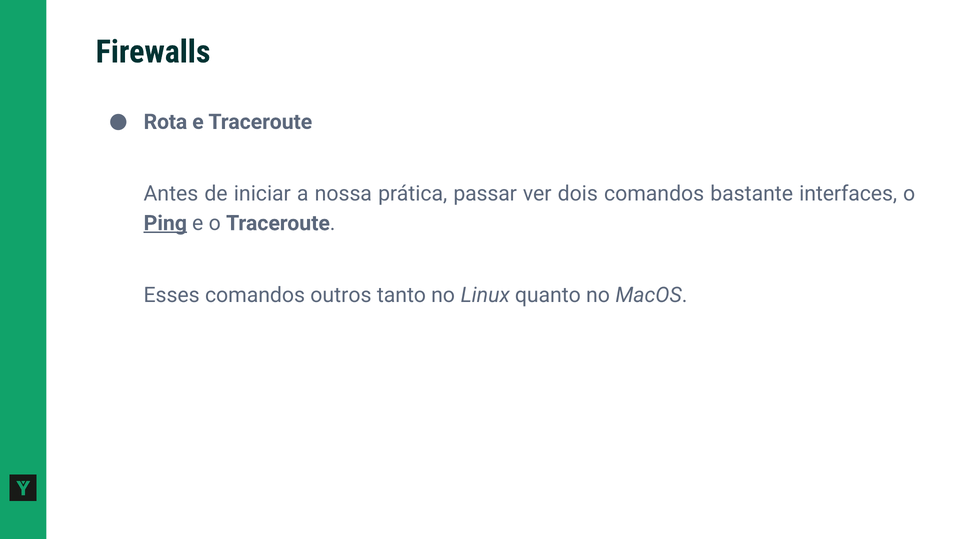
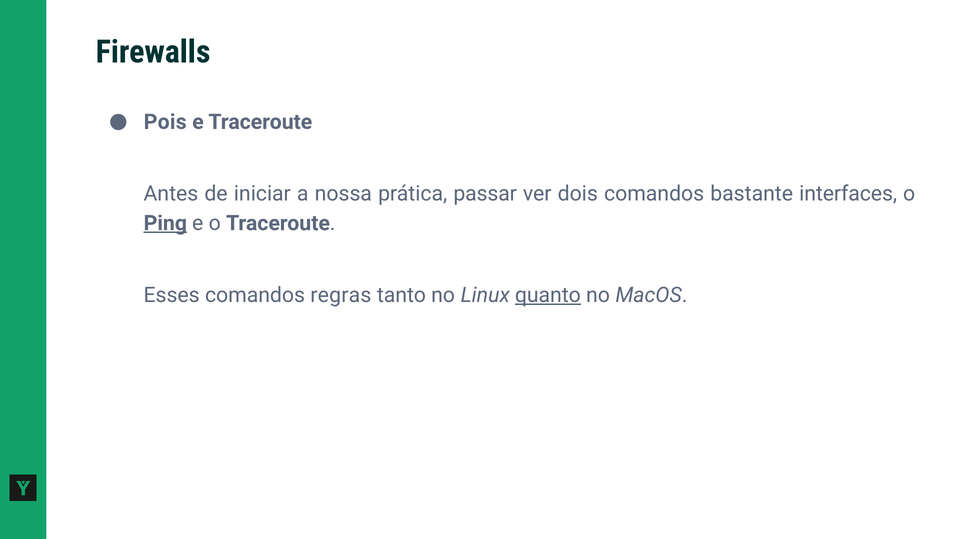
Rota: Rota -> Pois
outros: outros -> regras
quanto underline: none -> present
